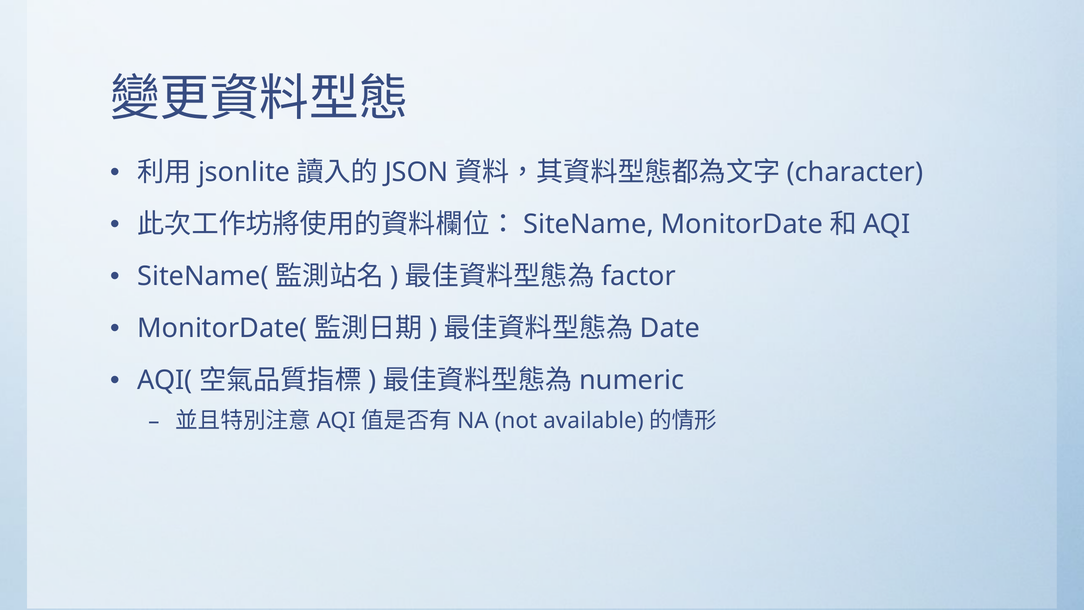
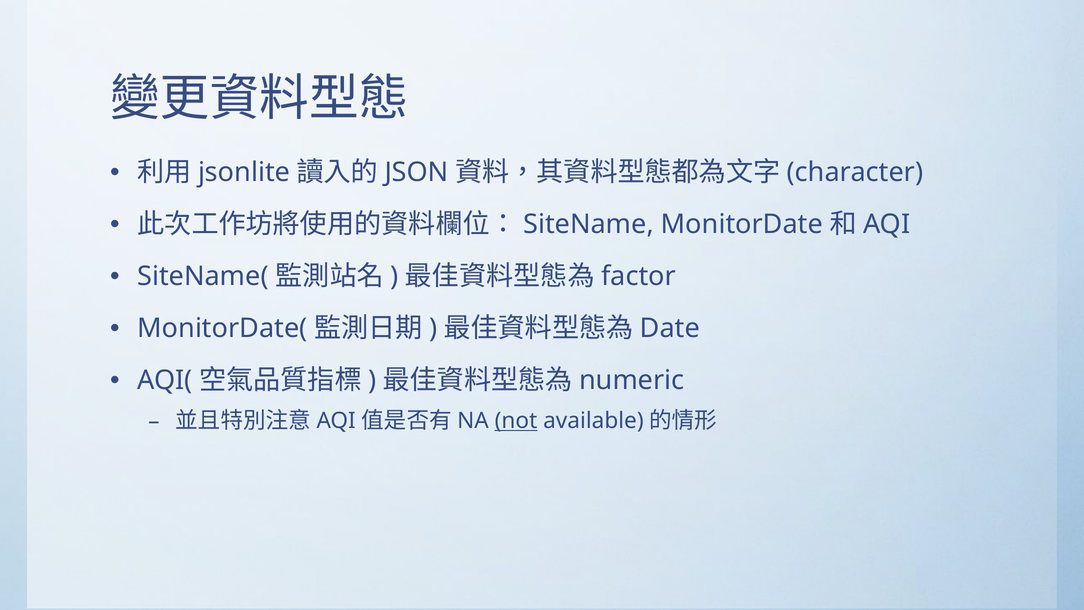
not underline: none -> present
